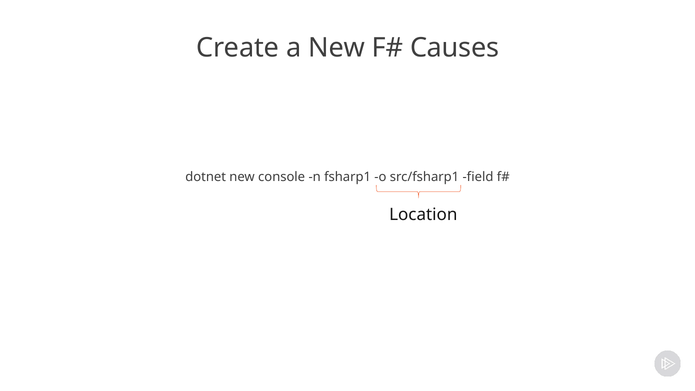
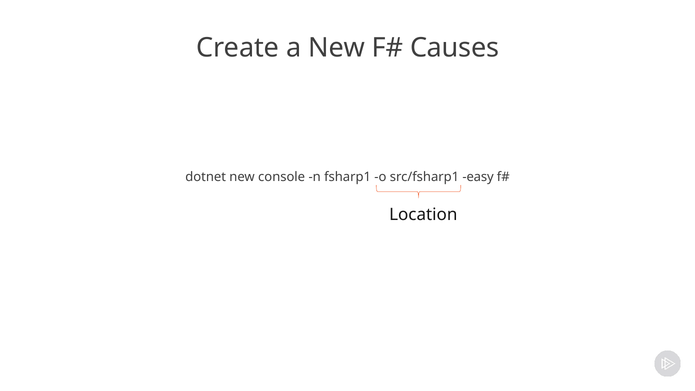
field: field -> easy
